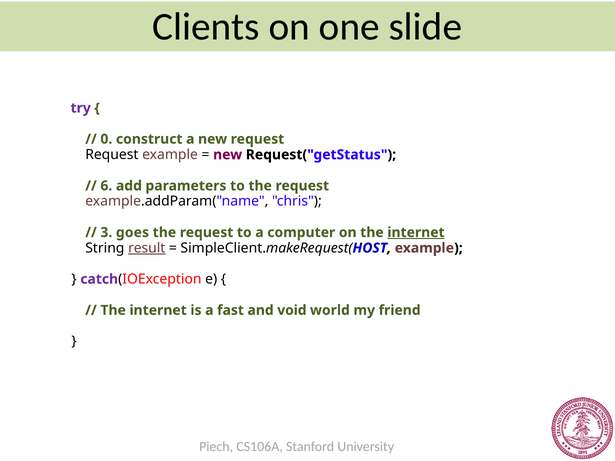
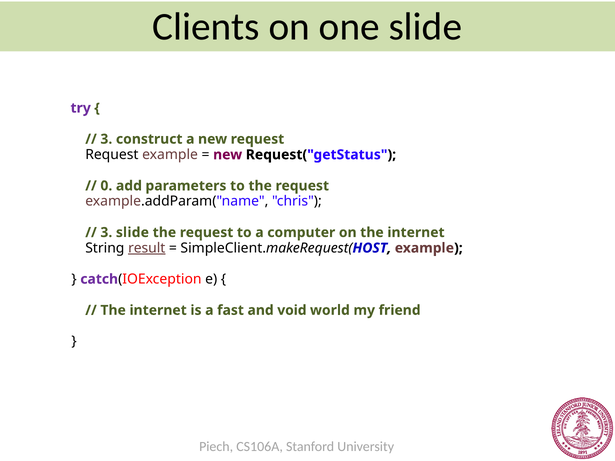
0 at (106, 139): 0 -> 3
6: 6 -> 0
3 goes: goes -> slide
internet at (416, 233) underline: present -> none
